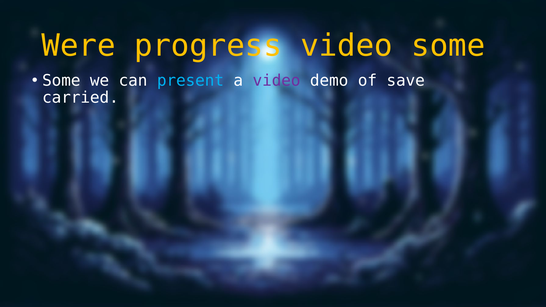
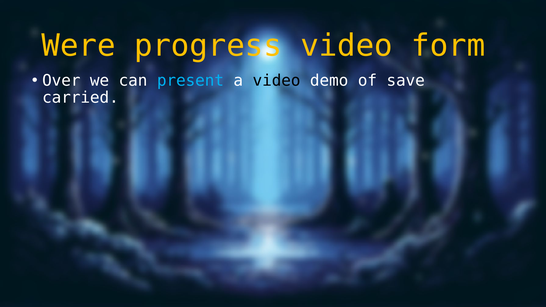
video some: some -> form
Some at (61, 81): Some -> Over
video at (277, 81) colour: purple -> black
